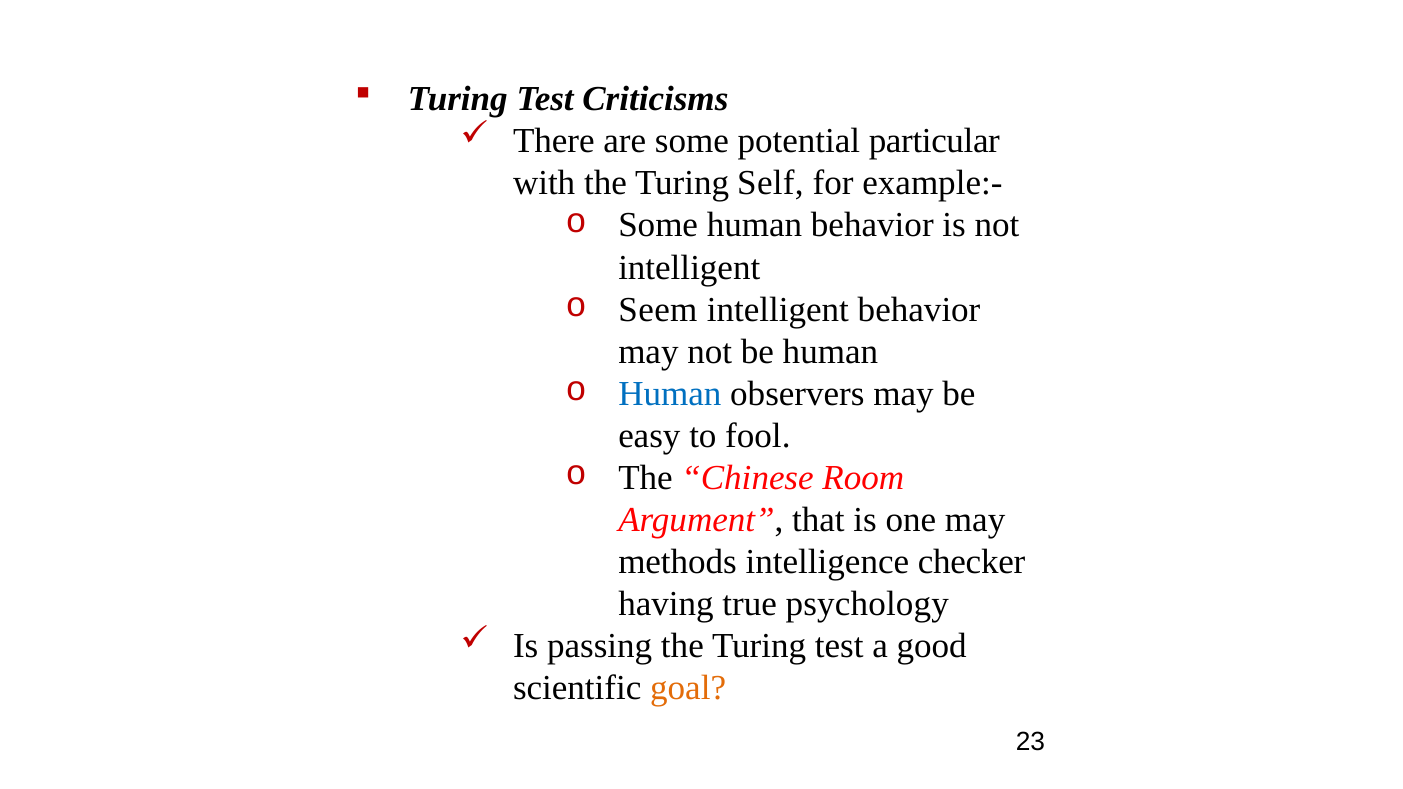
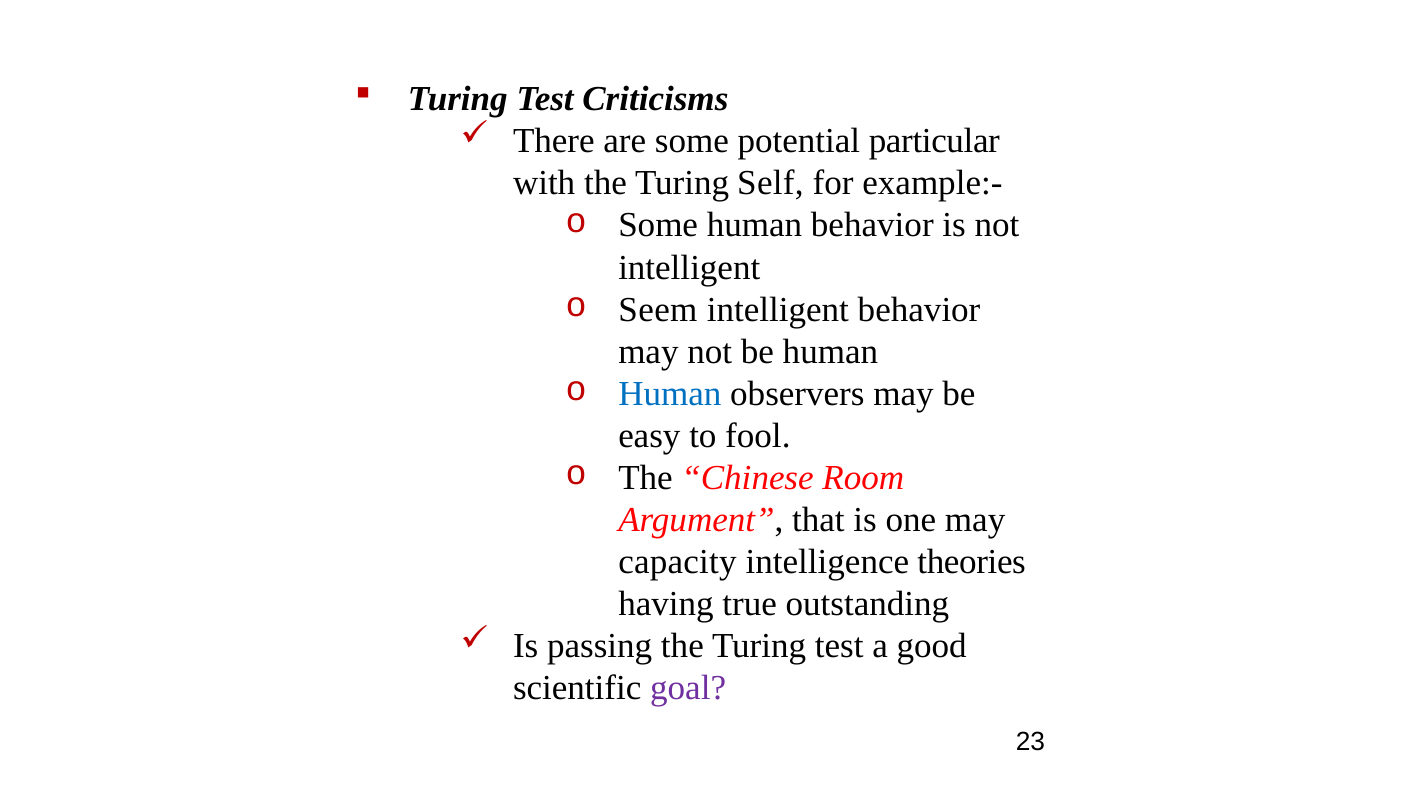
methods: methods -> capacity
checker: checker -> theories
psychology: psychology -> outstanding
goal colour: orange -> purple
